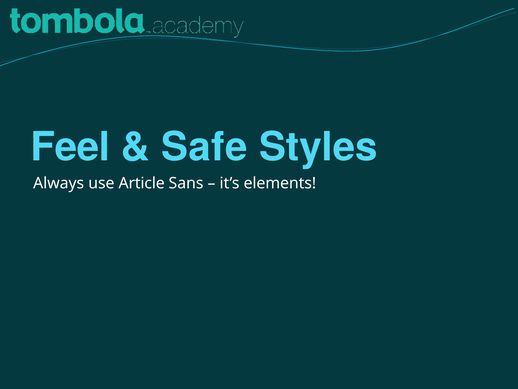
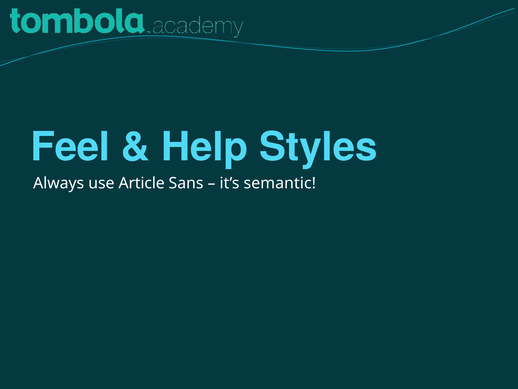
Safe: Safe -> Help
elements: elements -> semantic
